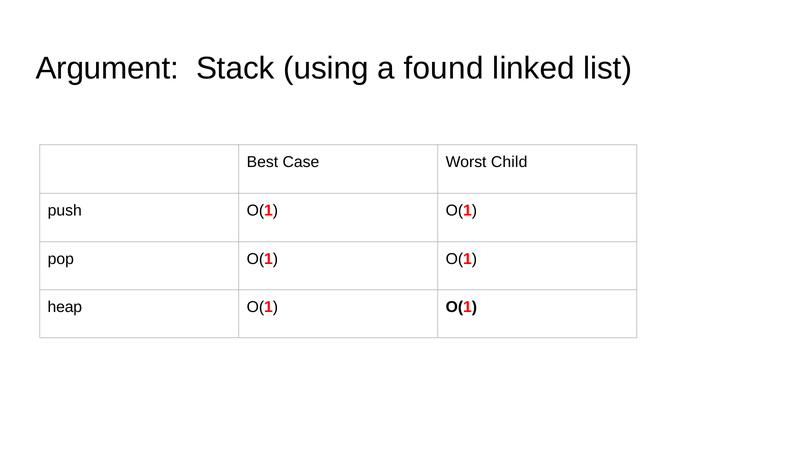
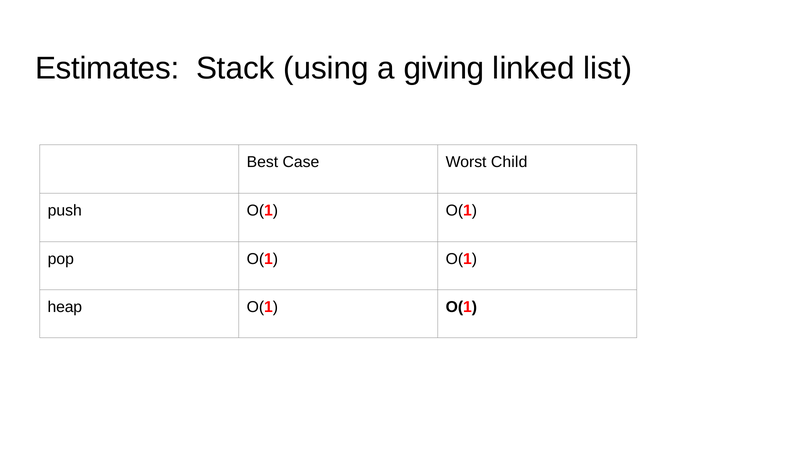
Argument: Argument -> Estimates
found: found -> giving
